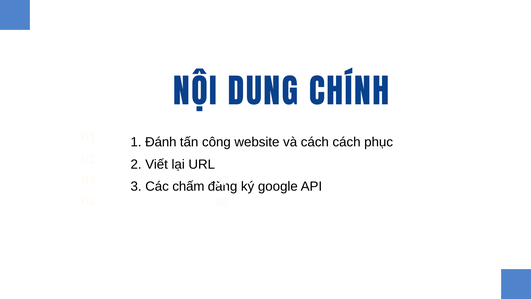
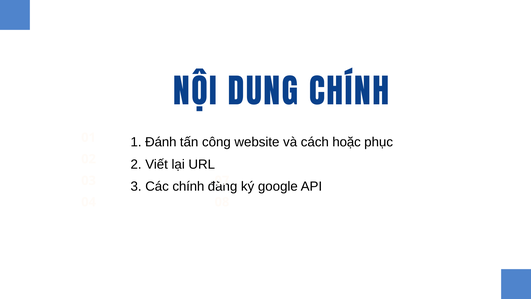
cách cách: cách -> hoặc
Các chấm: chấm -> chính
